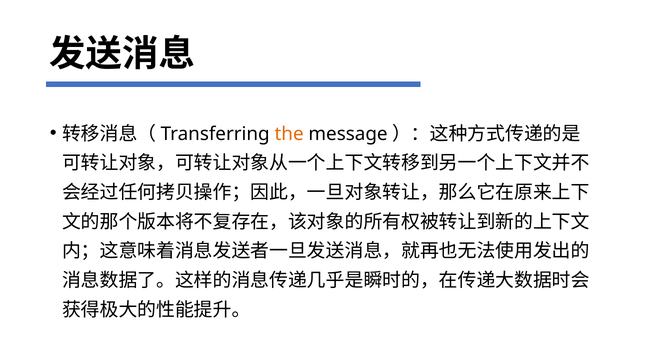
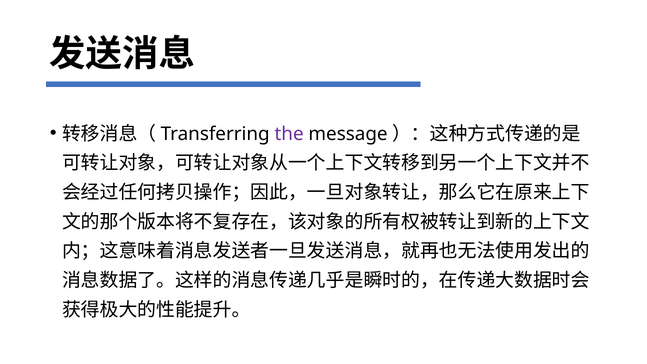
the colour: orange -> purple
